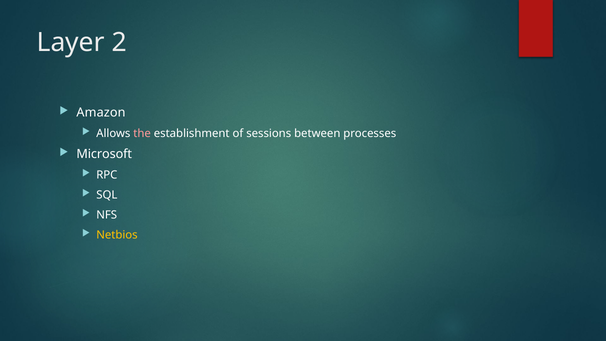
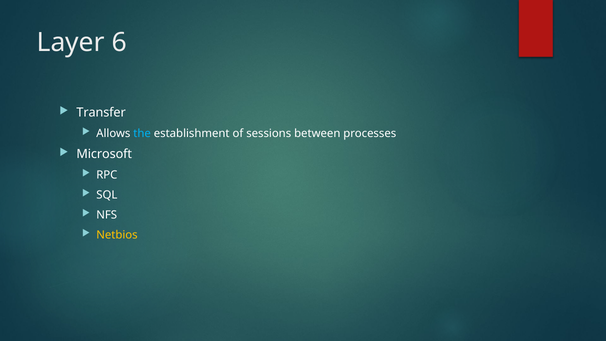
2: 2 -> 6
Amazon: Amazon -> Transfer
the colour: pink -> light blue
